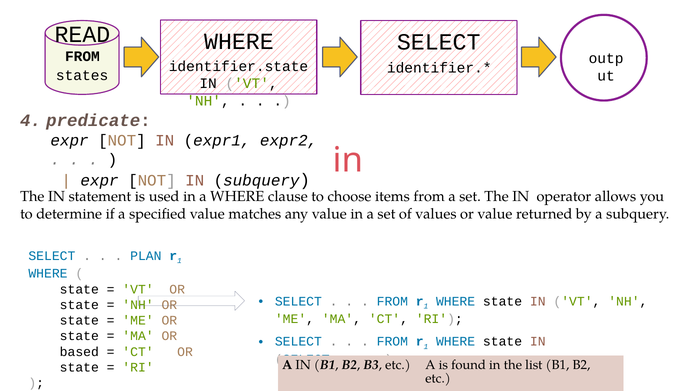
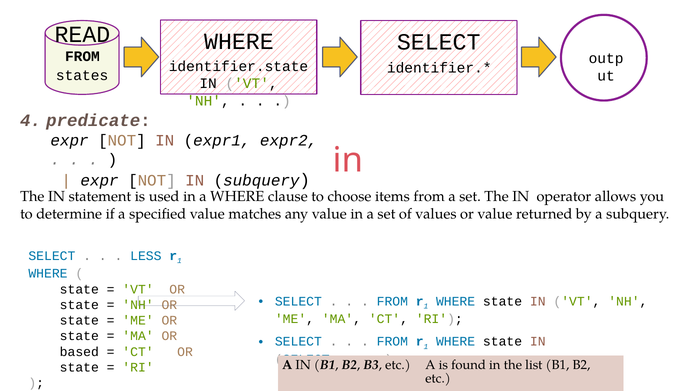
PLAN: PLAN -> LESS
